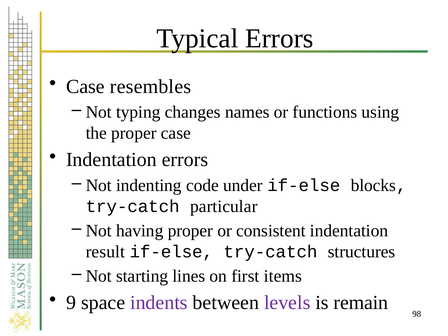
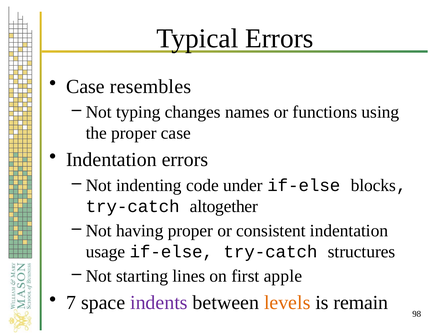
particular: particular -> altogether
result: result -> usage
items: items -> apple
9: 9 -> 7
levels colour: purple -> orange
